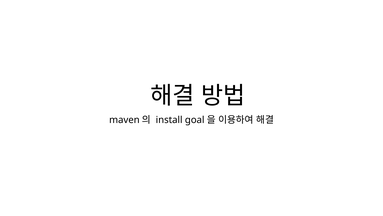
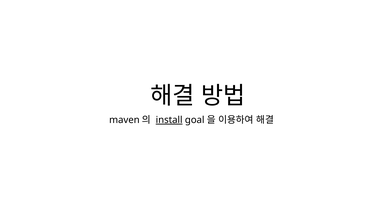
install underline: none -> present
